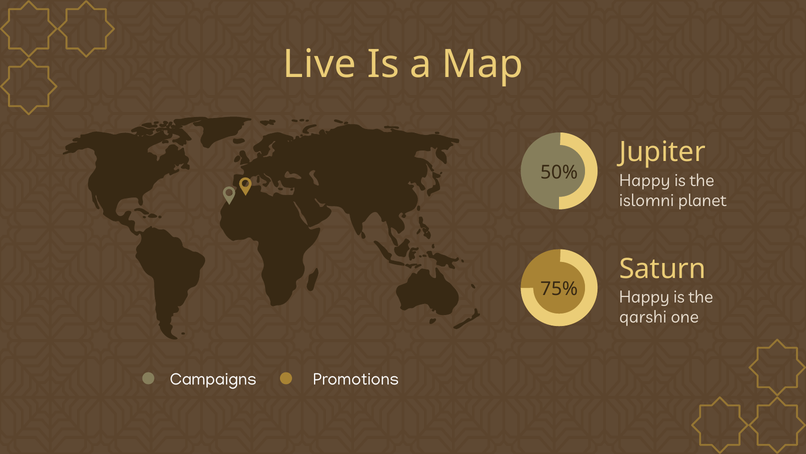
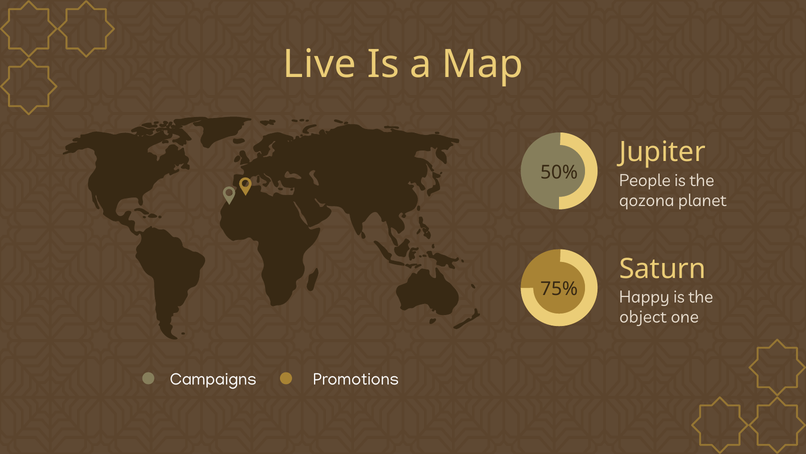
Happy at (645, 180): Happy -> People
islomni: islomni -> qozona
qarshi: qarshi -> object
